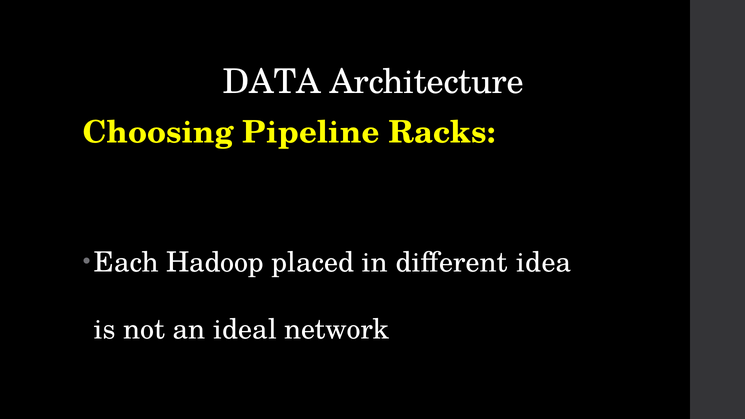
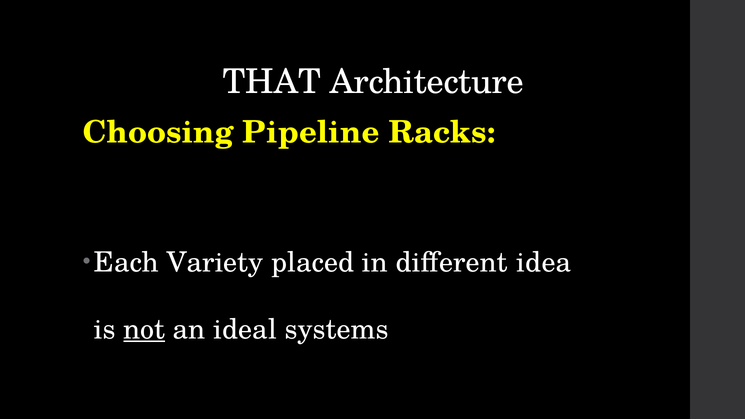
DATA: DATA -> THAT
Hadoop: Hadoop -> Variety
not underline: none -> present
network: network -> systems
